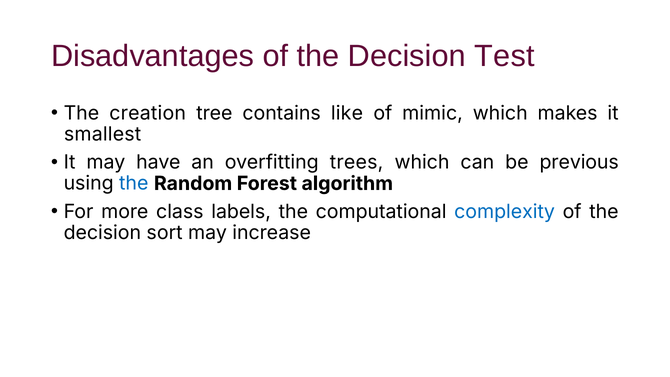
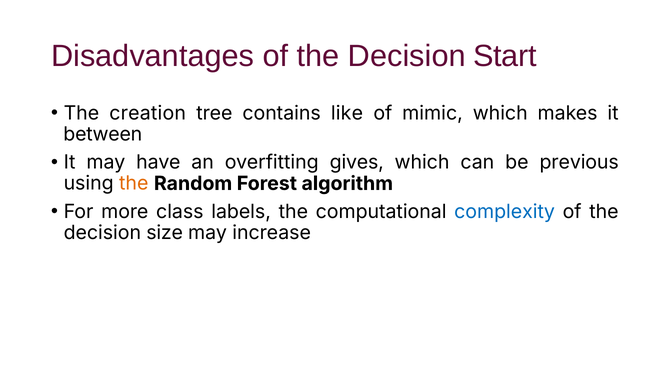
Test: Test -> Start
smallest: smallest -> between
trees: trees -> gives
the at (134, 183) colour: blue -> orange
sort: sort -> size
